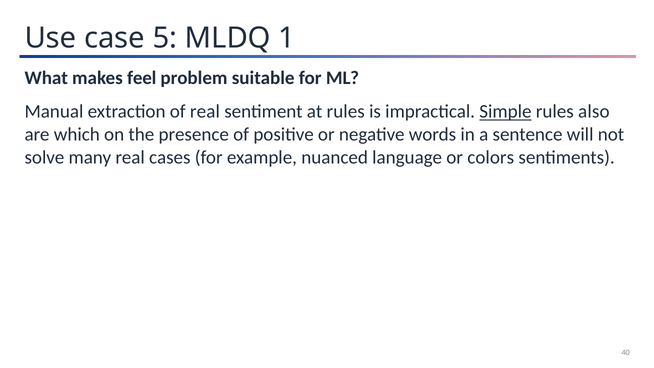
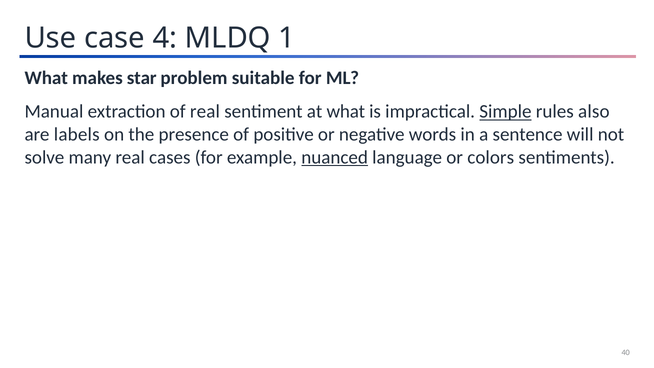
5: 5 -> 4
feel: feel -> star
at rules: rules -> what
which: which -> labels
nuanced underline: none -> present
